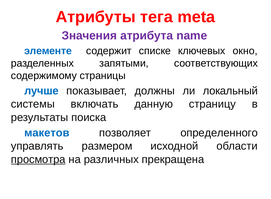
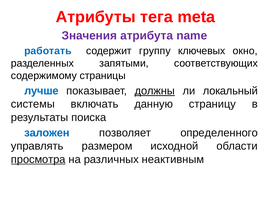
элементе: элементе -> работать
списке: списке -> группу
должны underline: none -> present
макетов: макетов -> заложен
прекращена: прекращена -> неактивным
